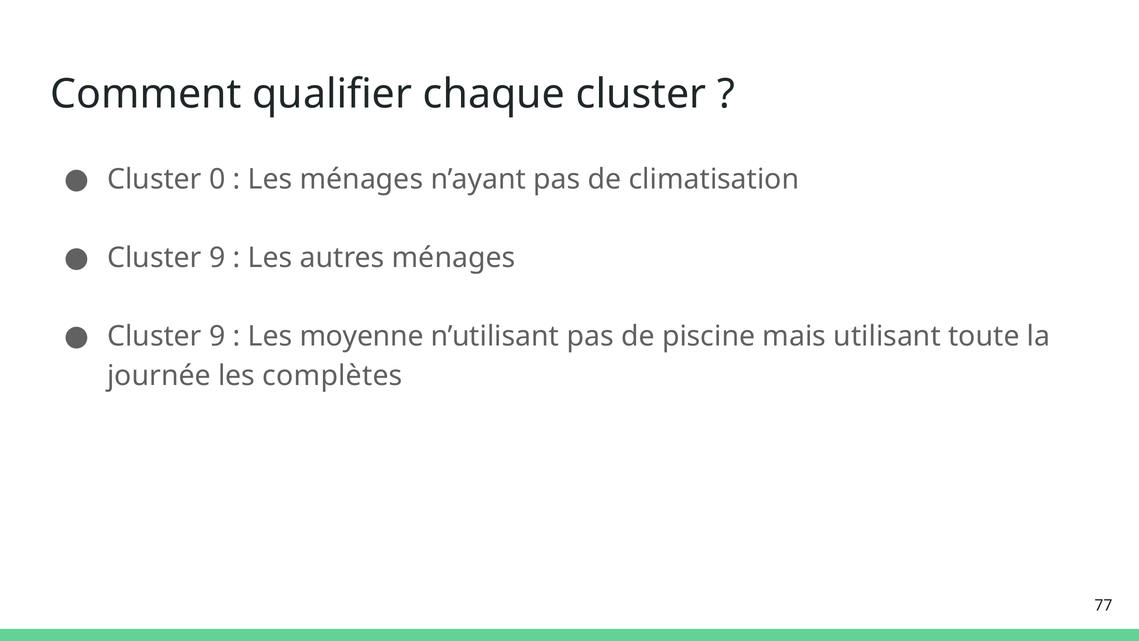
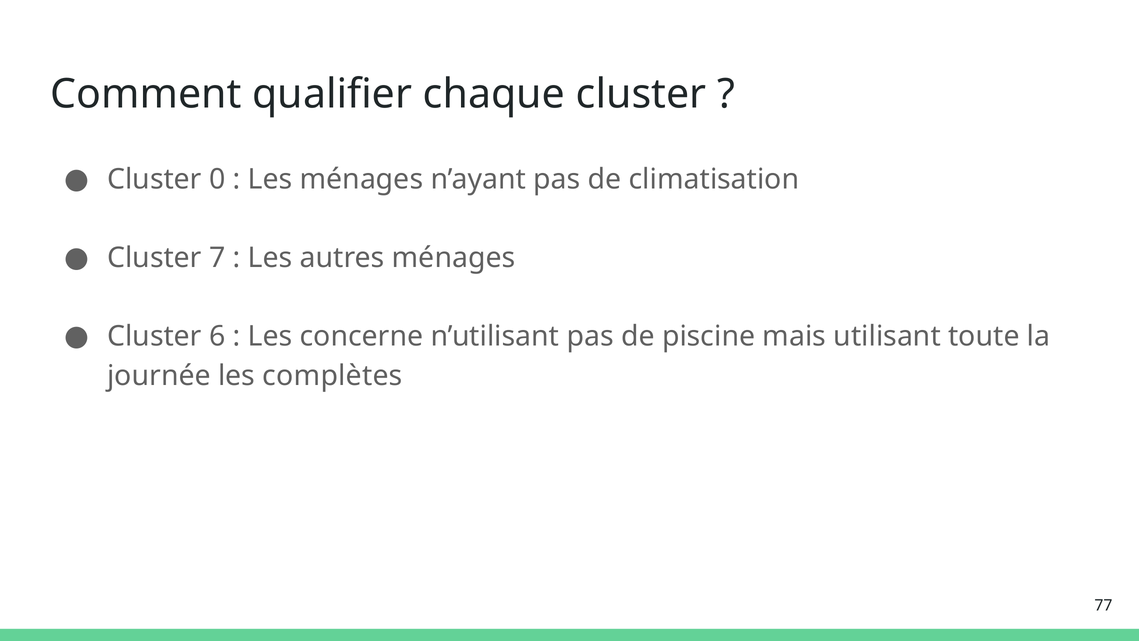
9 at (217, 258): 9 -> 7
9 at (217, 336): 9 -> 6
moyenne: moyenne -> concerne
